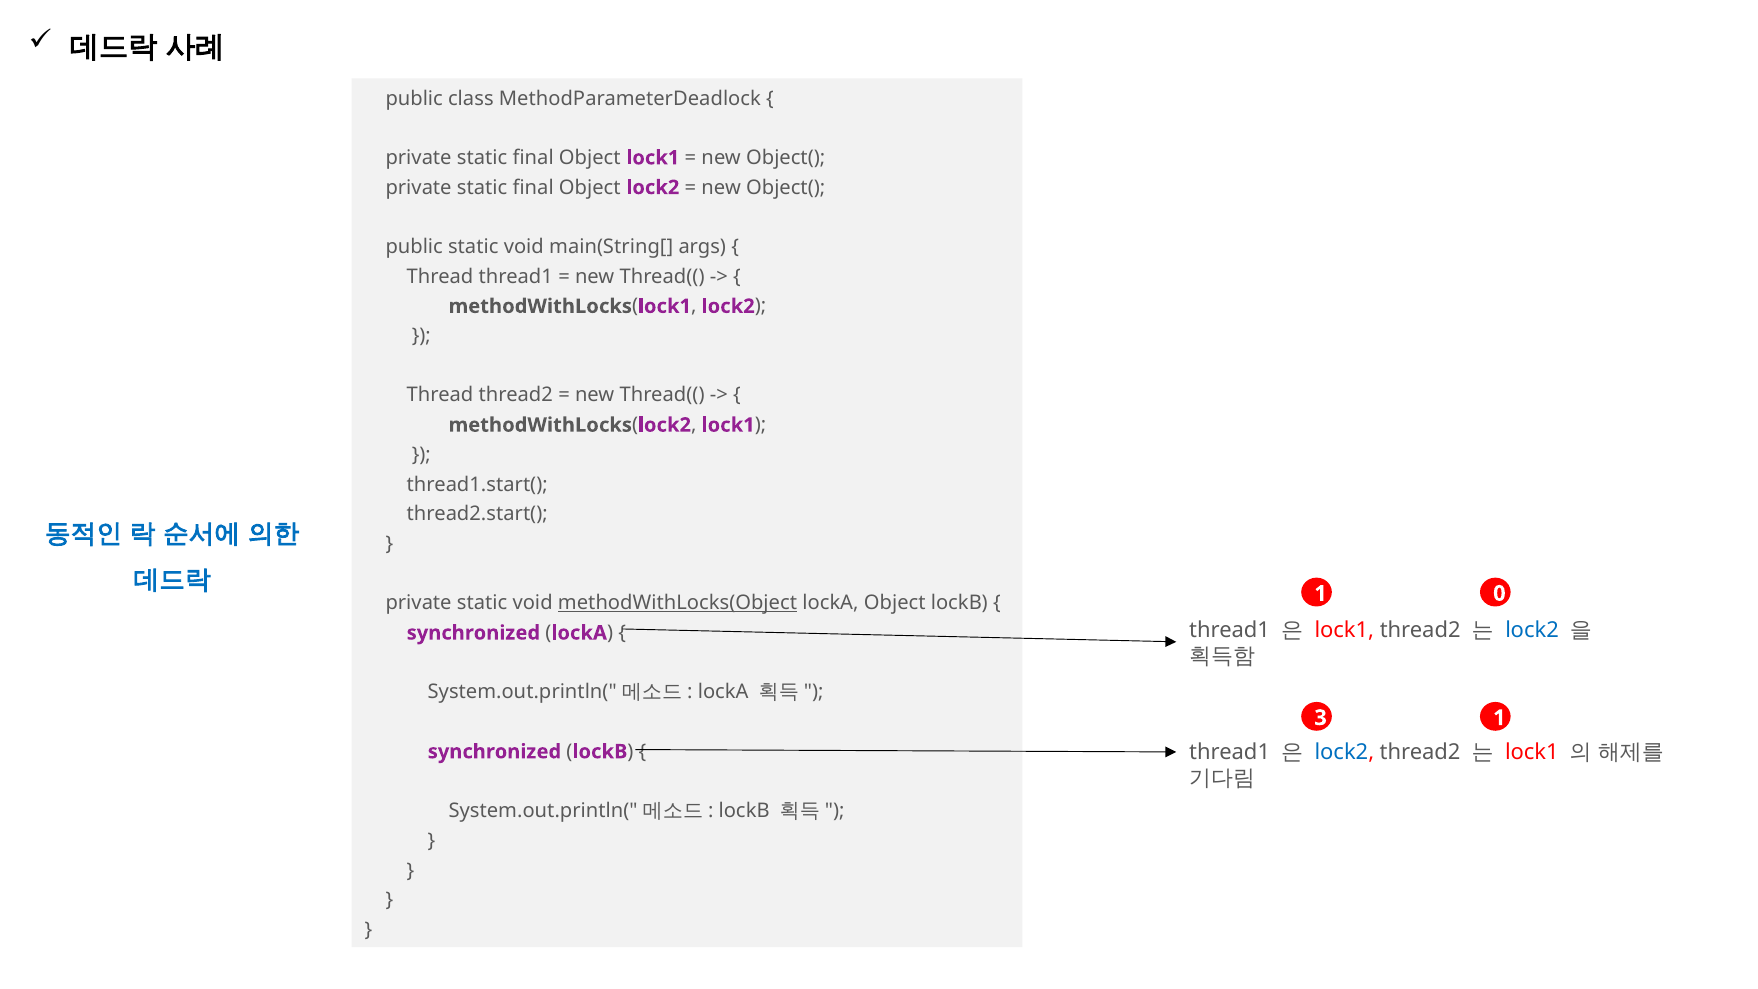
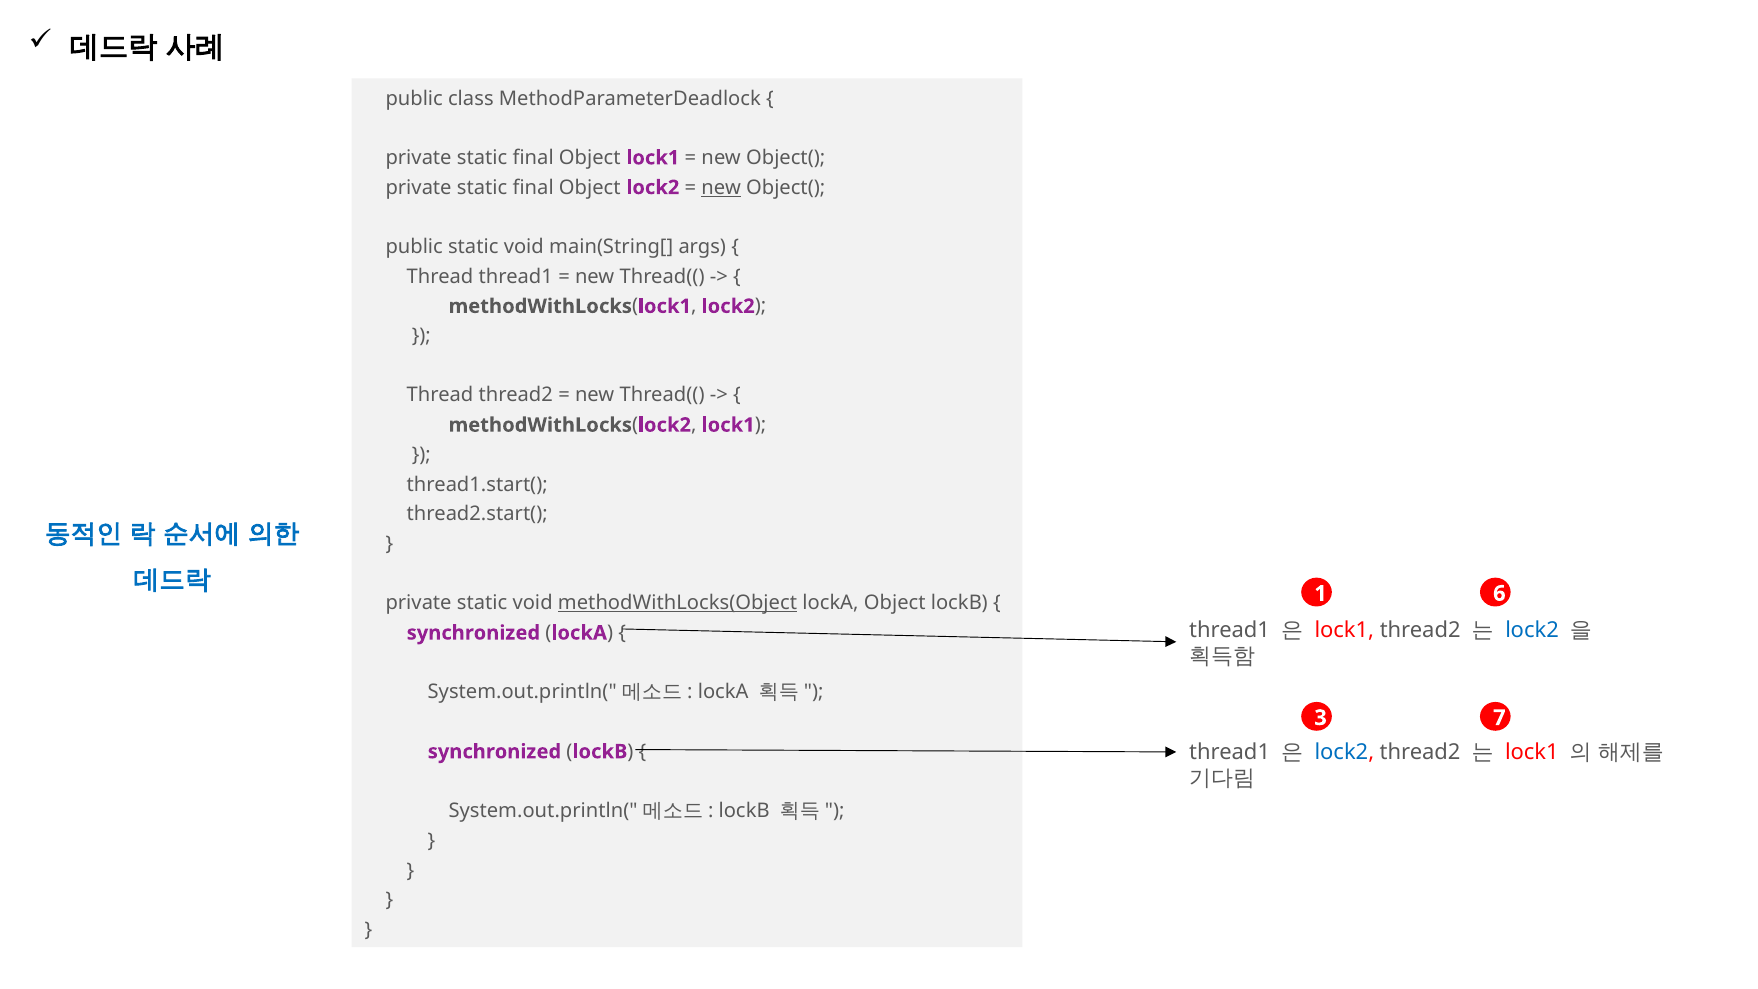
new at (721, 187) underline: none -> present
0: 0 -> 6
3 1: 1 -> 7
